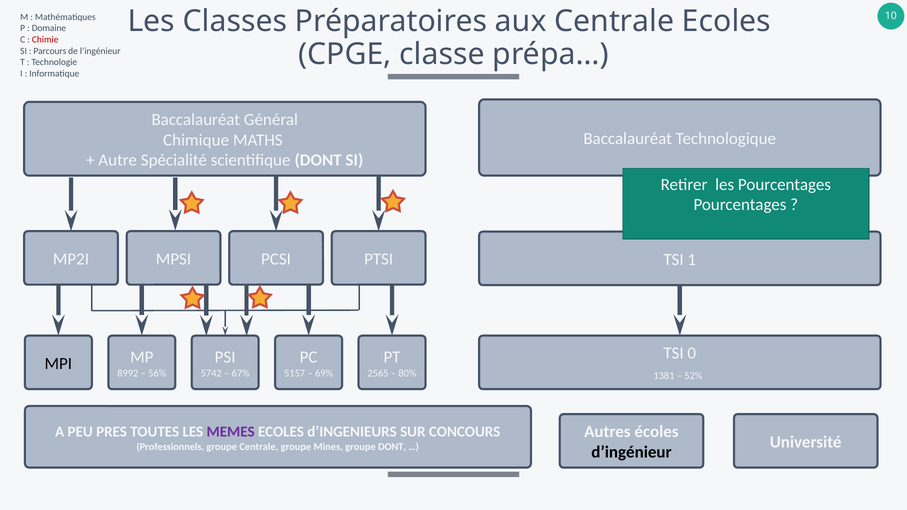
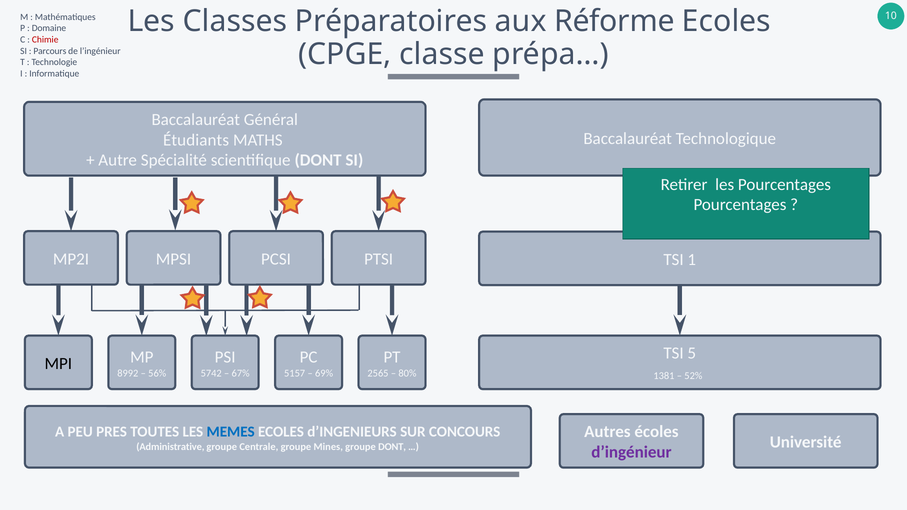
aux Centrale: Centrale -> Réforme
Chimique: Chimique -> Étudiants
0: 0 -> 5
MEMES colour: purple -> blue
Professionnels: Professionnels -> Administrative
d’ingénieur colour: black -> purple
